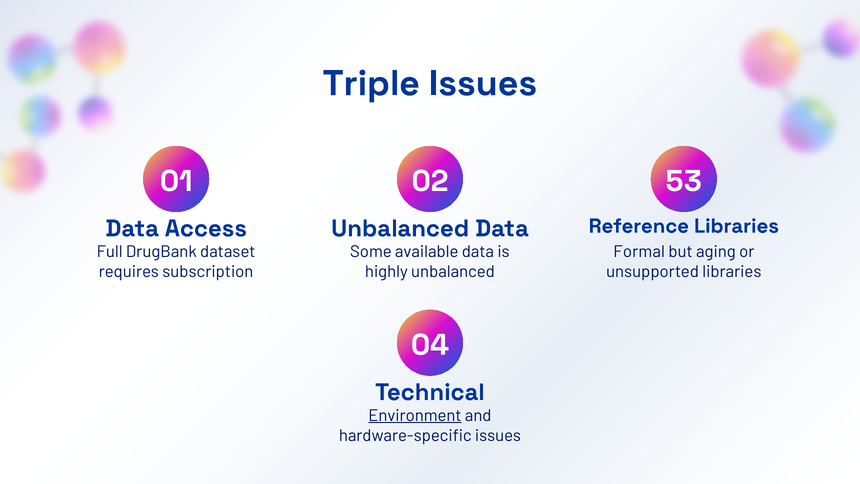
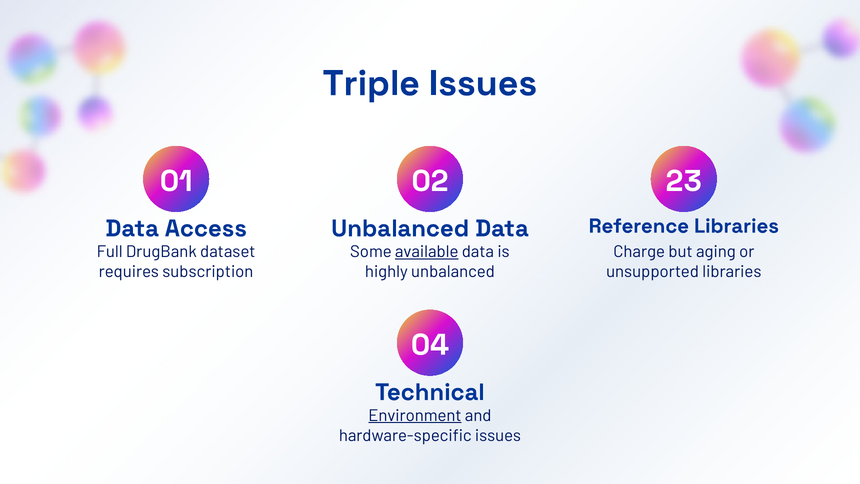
53: 53 -> 23
available underline: none -> present
Formal: Formal -> Charge
